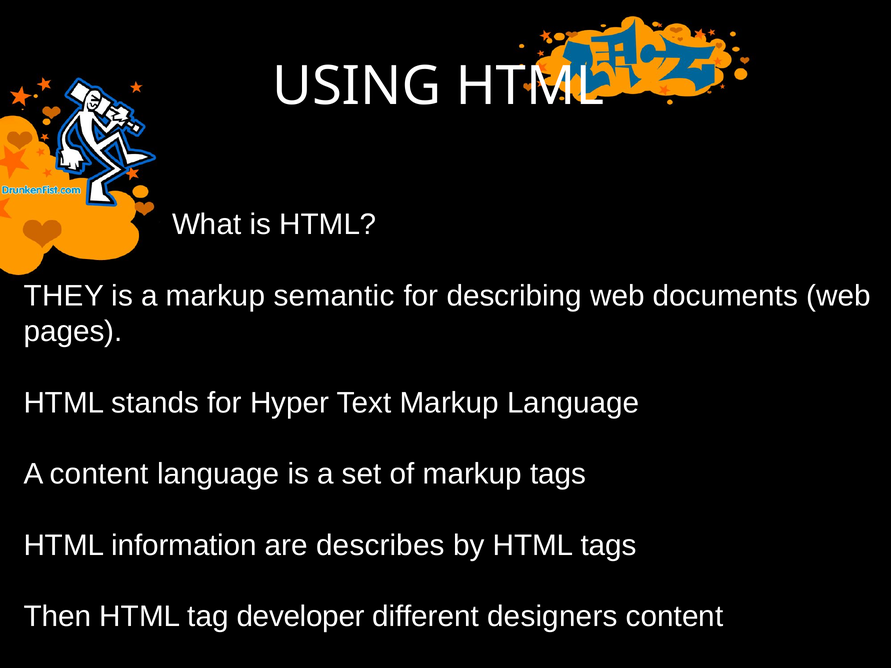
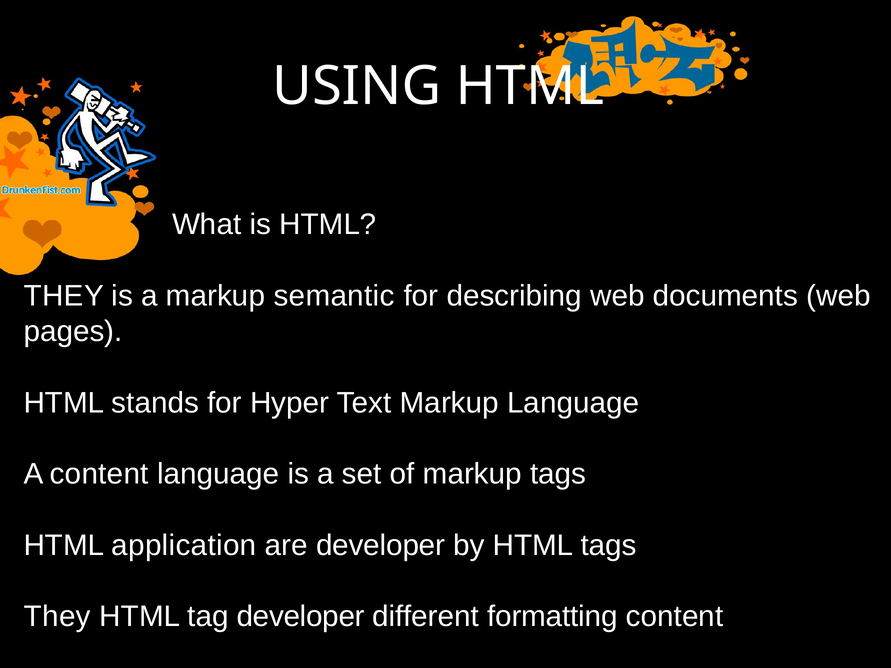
information: information -> application
are describes: describes -> developer
Then at (57, 617): Then -> They
designers: designers -> formatting
